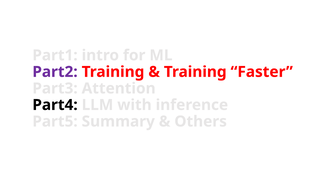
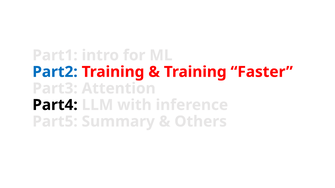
Part2 colour: purple -> blue
